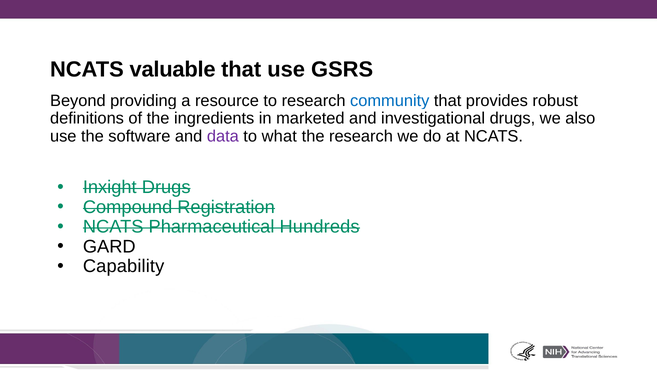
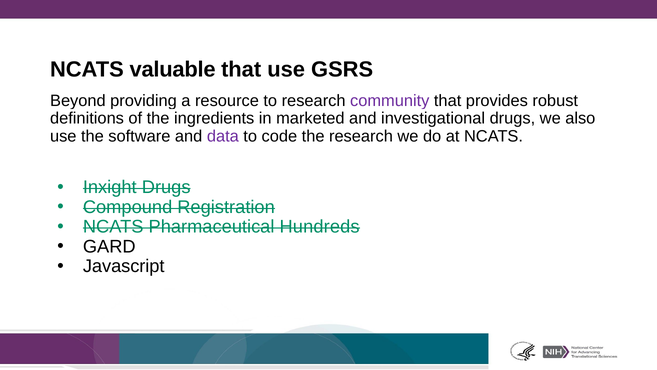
community colour: blue -> purple
what: what -> code
Capability: Capability -> Javascript
